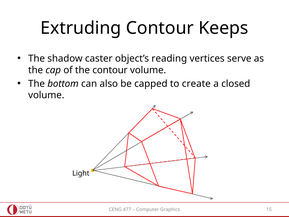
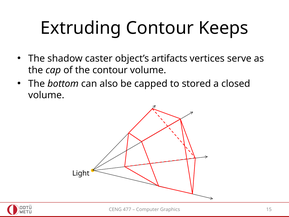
reading: reading -> artifacts
create: create -> stored
